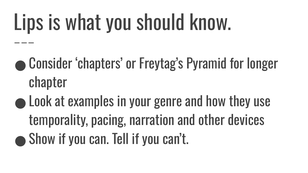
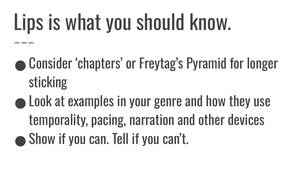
chapter: chapter -> sticking
